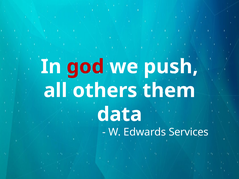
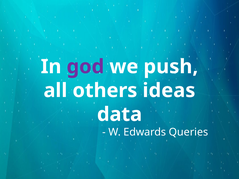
god colour: red -> purple
them: them -> ideas
Services: Services -> Queries
